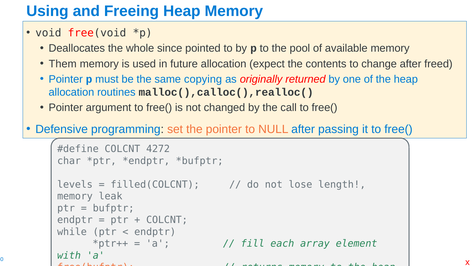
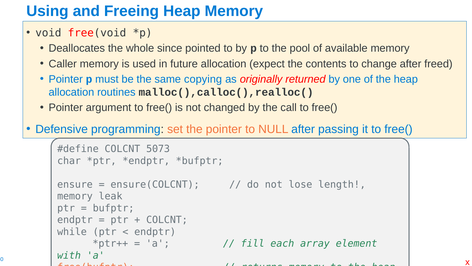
Them: Them -> Caller
4272: 4272 -> 5073
levels: levels -> ensure
filled(COLCNT: filled(COLCNT -> ensure(COLCNT
